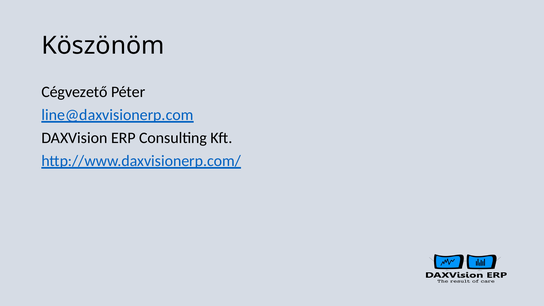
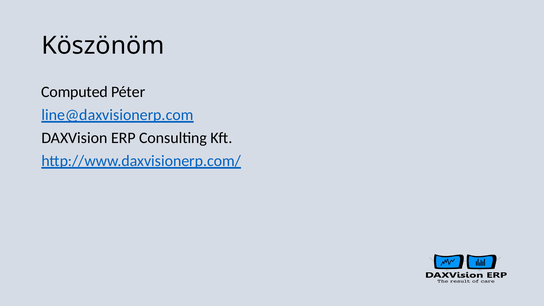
Cégvezető: Cégvezető -> Computed
